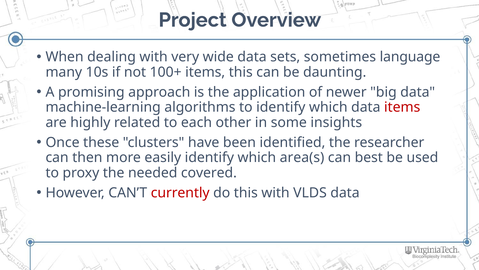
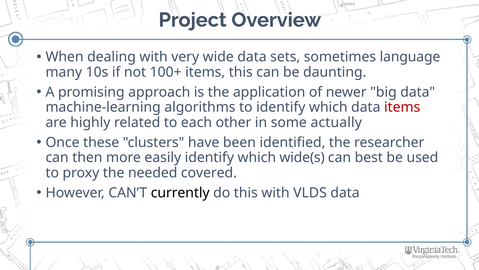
insights: insights -> actually
area(s: area(s -> wide(s
currently colour: red -> black
